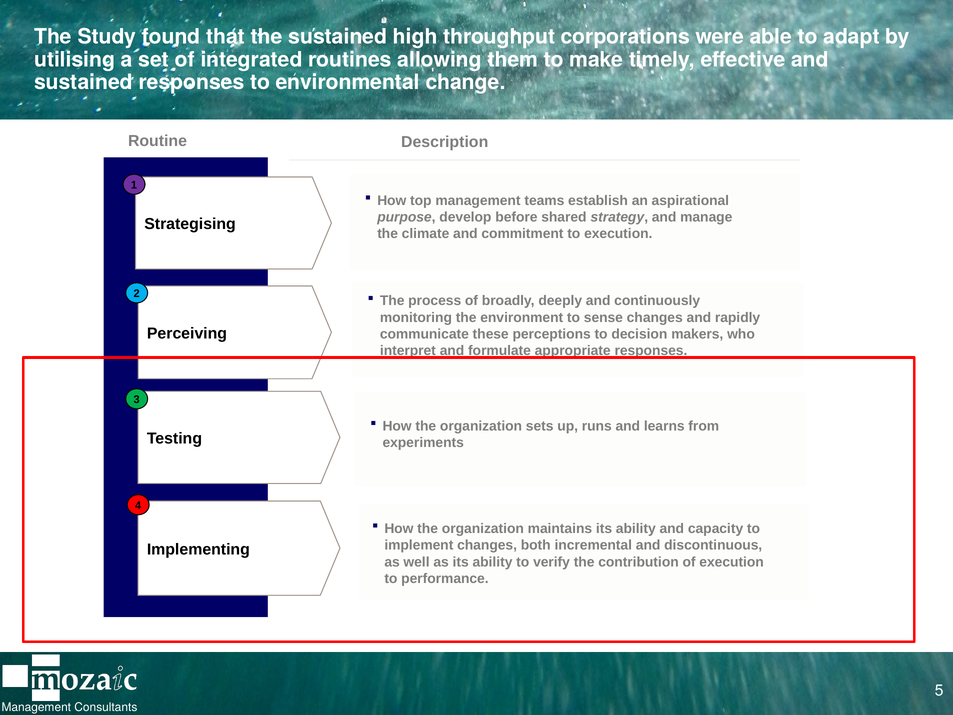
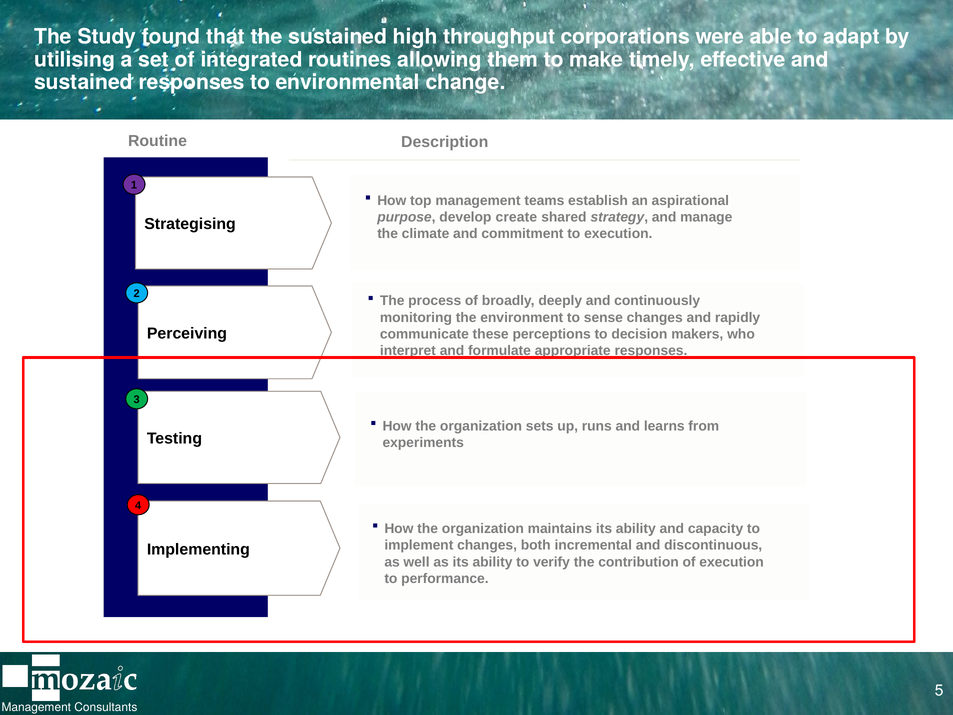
before: before -> create
